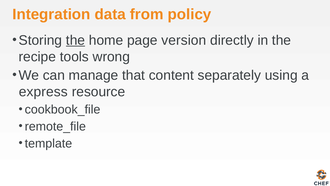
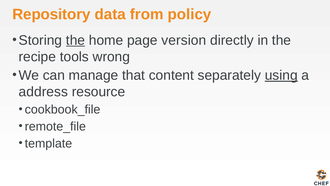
Integration: Integration -> Repository
using underline: none -> present
express: express -> address
